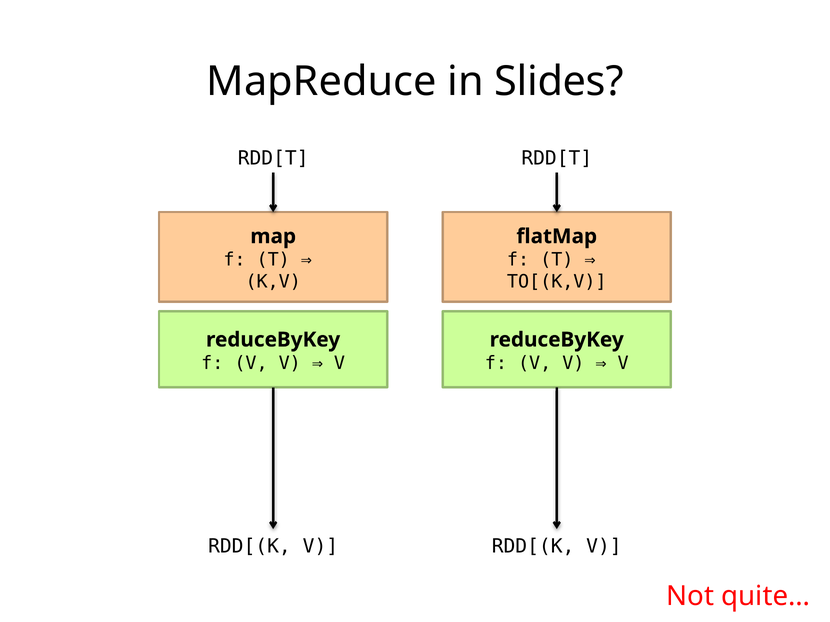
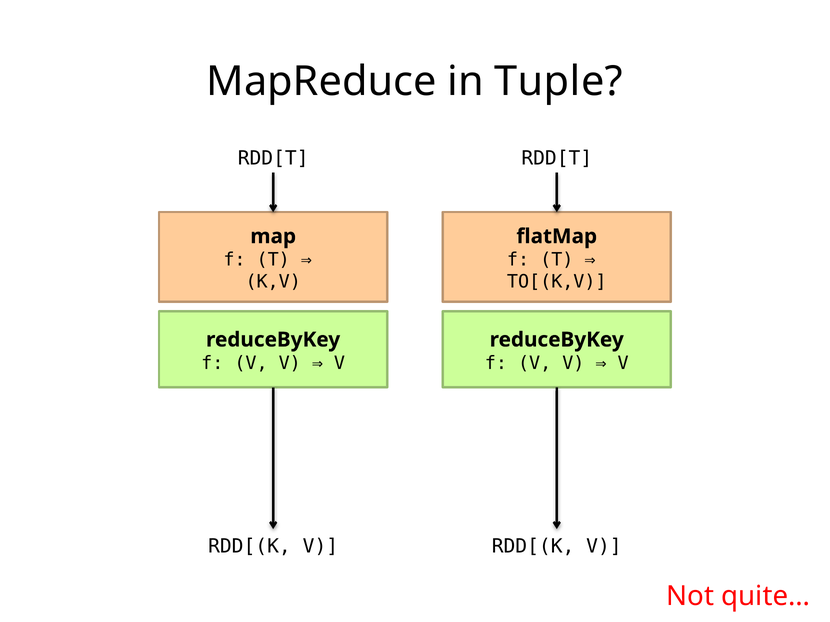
Slides: Slides -> Tuple
